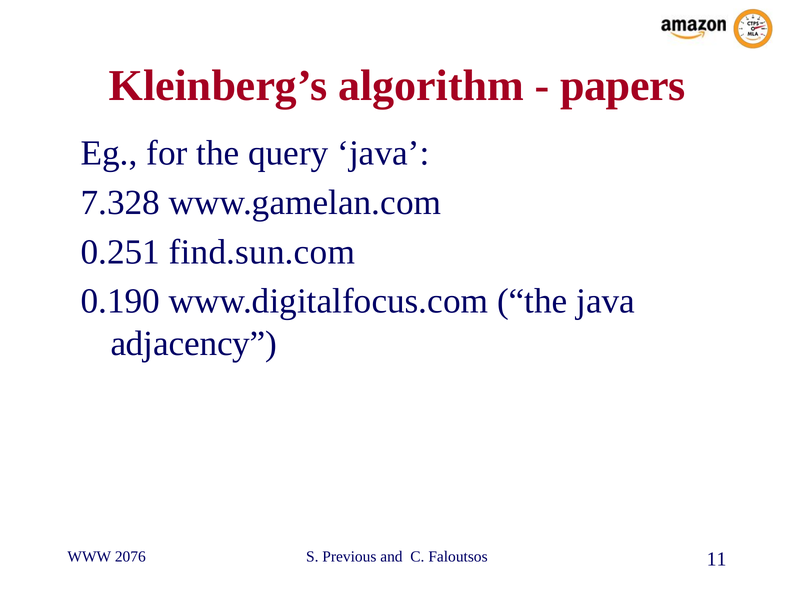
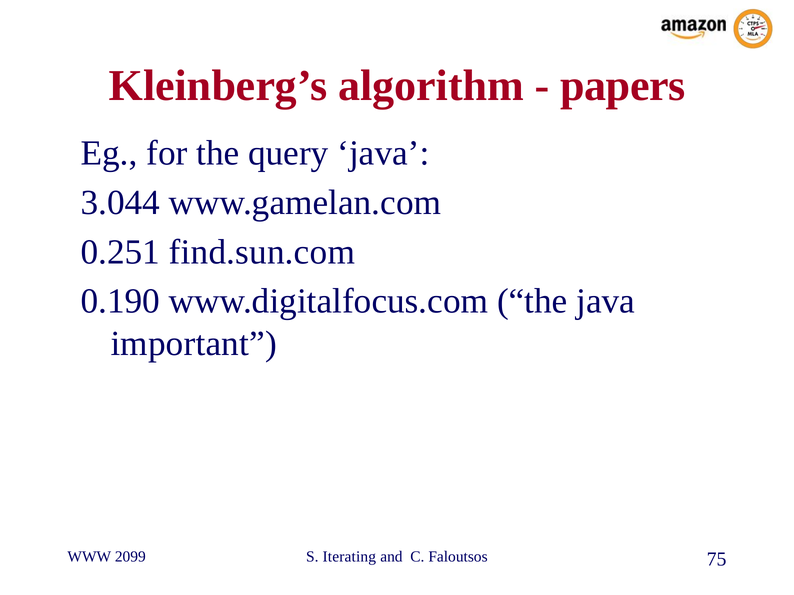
7.328: 7.328 -> 3.044
adjacency: adjacency -> important
2076: 2076 -> 2099
Previous: Previous -> Iterating
11: 11 -> 75
